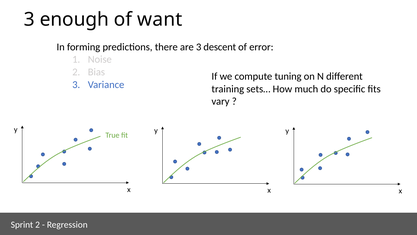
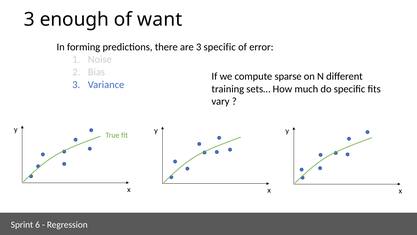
3 descent: descent -> specific
tuning: tuning -> sparse
Sprint 2: 2 -> 6
